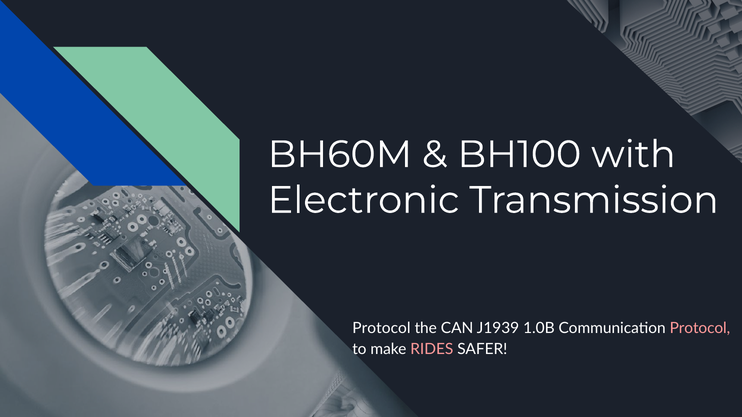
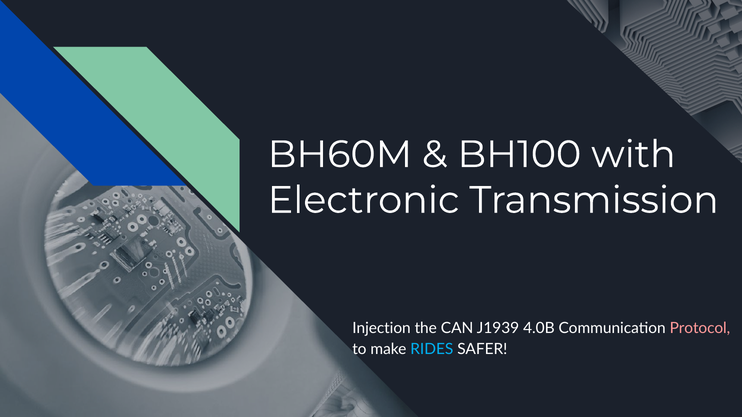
Protocol at (381, 328): Protocol -> Injection
1.0B: 1.0B -> 4.0B
RIDES colour: pink -> light blue
